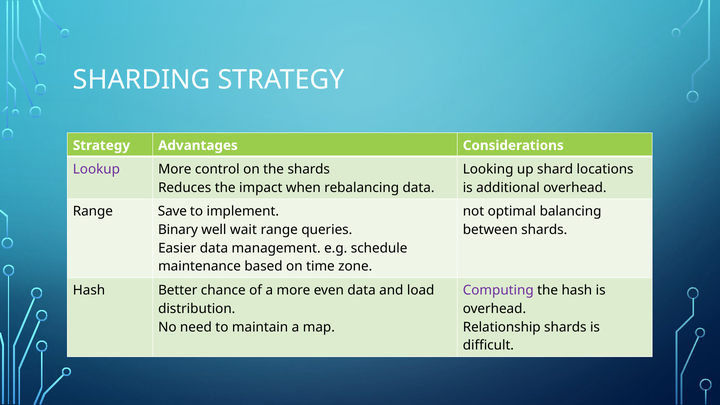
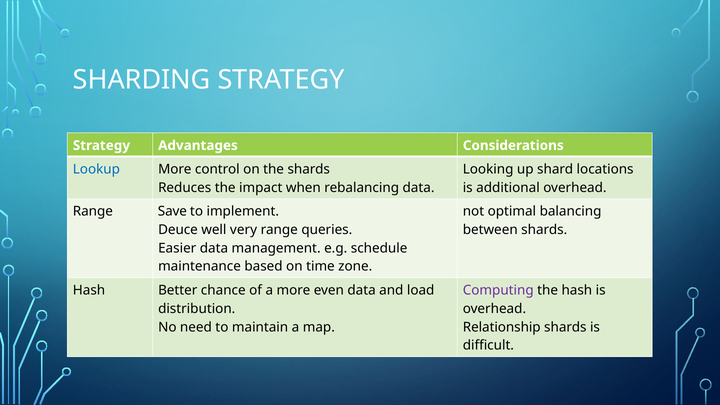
Lookup colour: purple -> blue
Binary: Binary -> Deuce
wait: wait -> very
